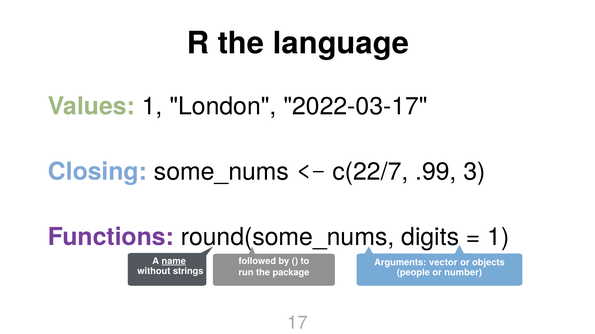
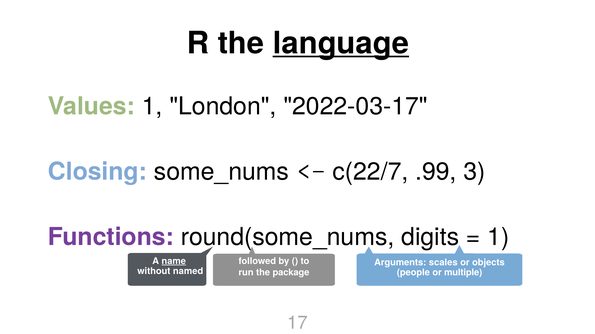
language underline: none -> present
vector: vector -> scales
strings: strings -> named
number: number -> multiple
